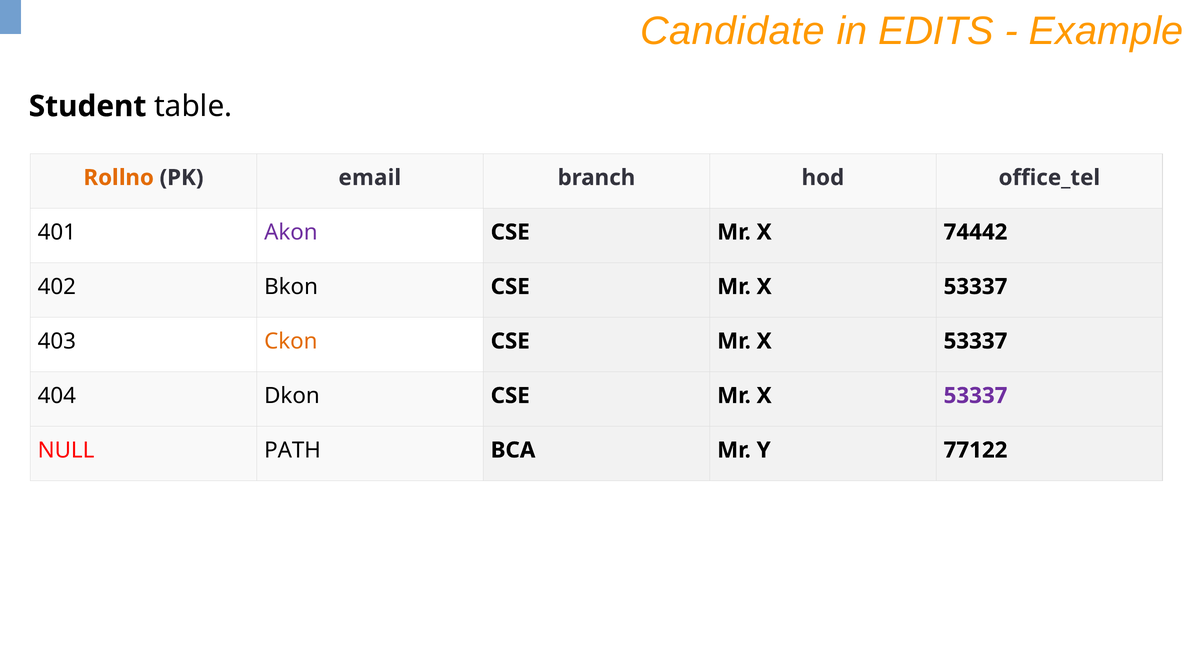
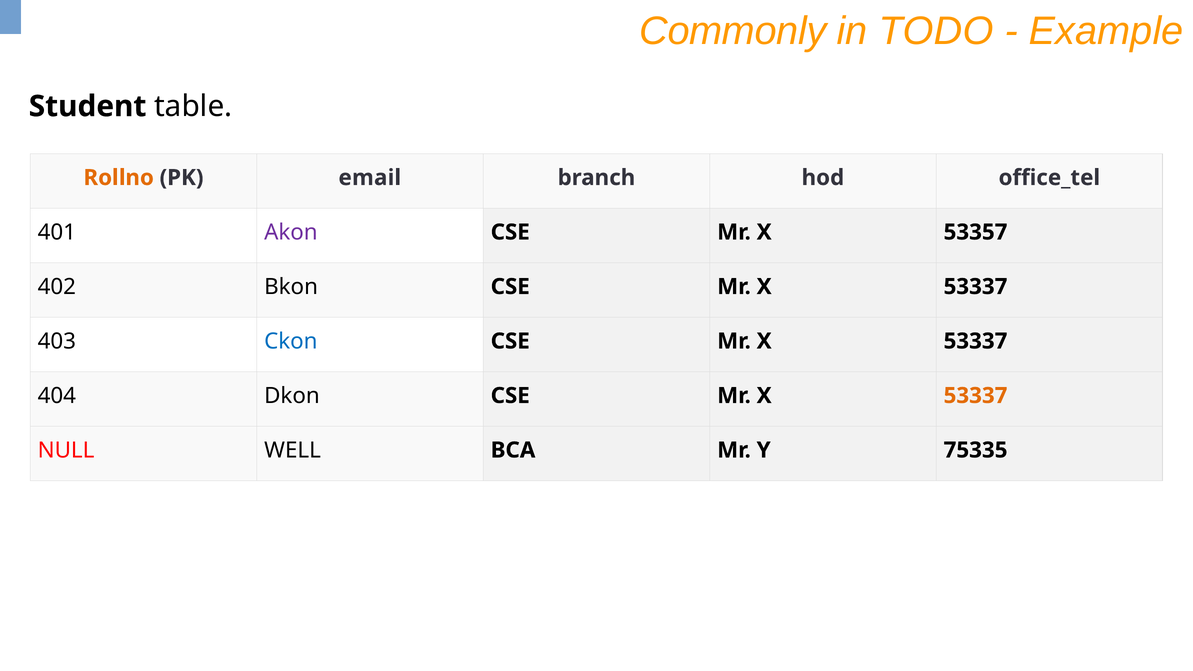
Candidate: Candidate -> Commonly
EDITS: EDITS -> TODO
74442: 74442 -> 53357
Ckon colour: orange -> blue
53337 at (976, 396) colour: purple -> orange
PATH: PATH -> WELL
77122: 77122 -> 75335
